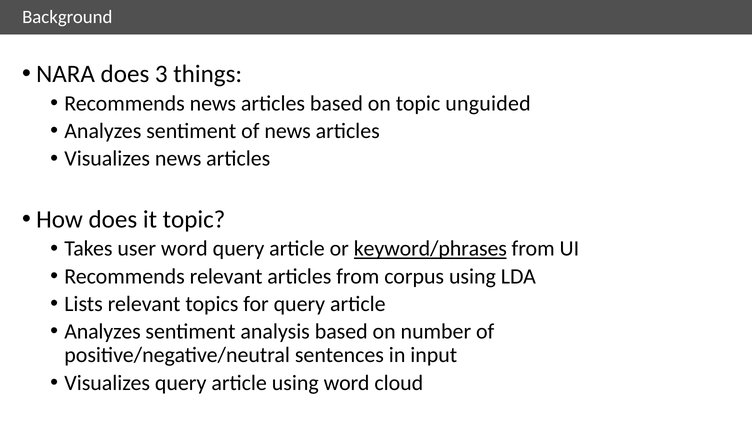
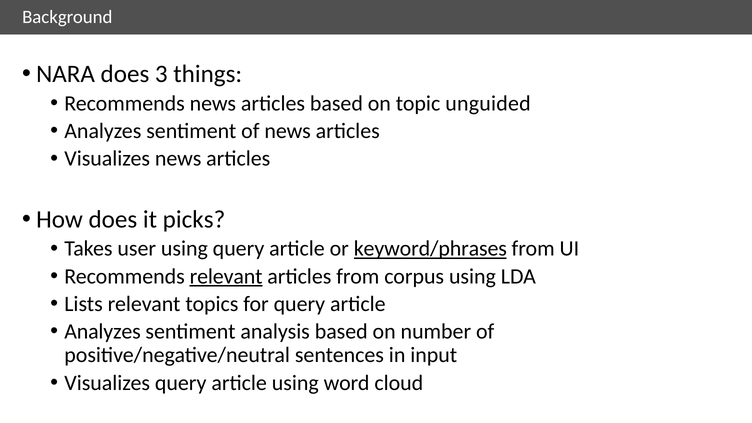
it topic: topic -> picks
user word: word -> using
relevant at (226, 276) underline: none -> present
